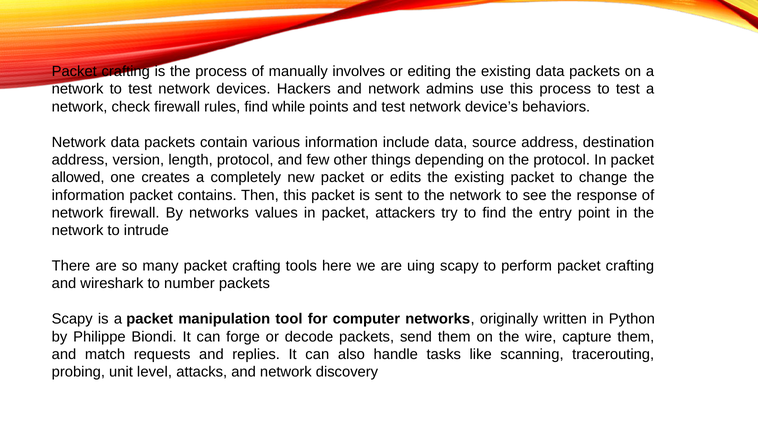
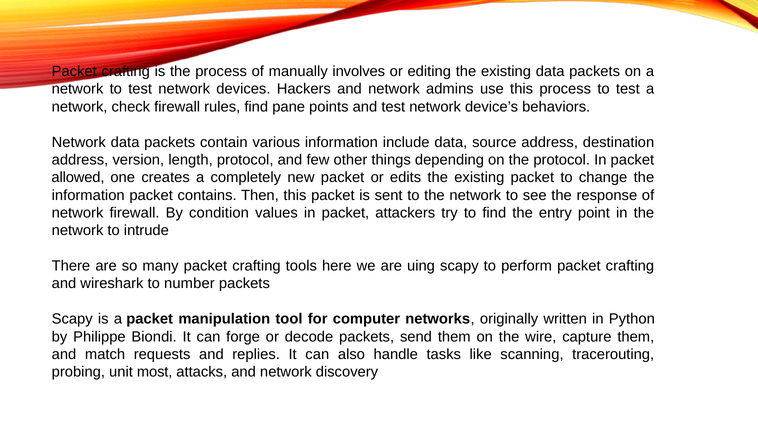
while: while -> pane
By networks: networks -> condition
level: level -> most
